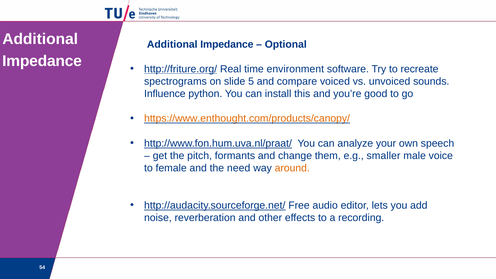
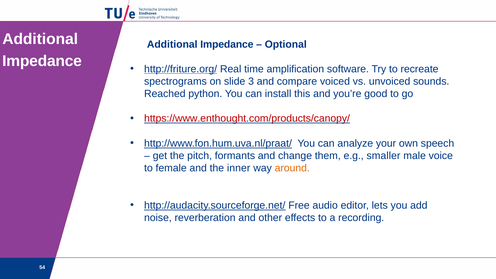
environment: environment -> amplification
5: 5 -> 3
Influence: Influence -> Reached
https://www.enthought.com/products/canopy/ colour: orange -> red
need: need -> inner
